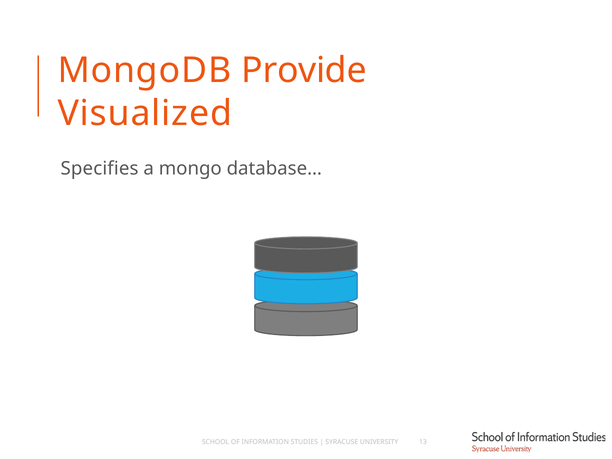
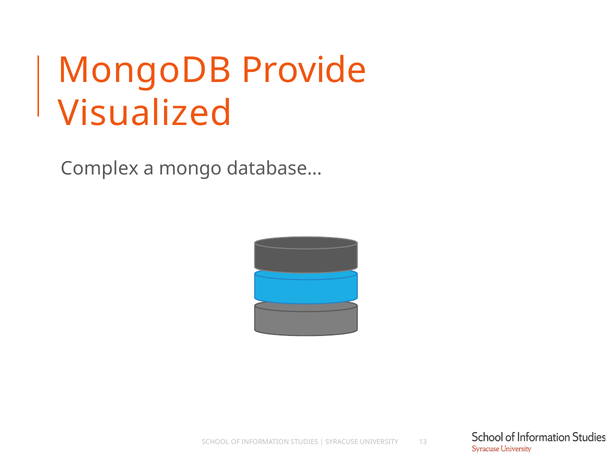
Specifies: Specifies -> Complex
